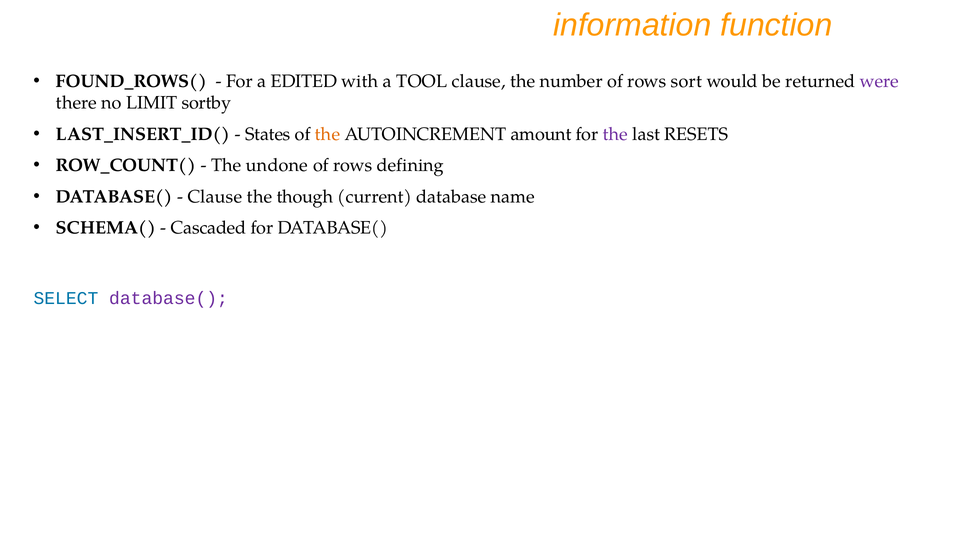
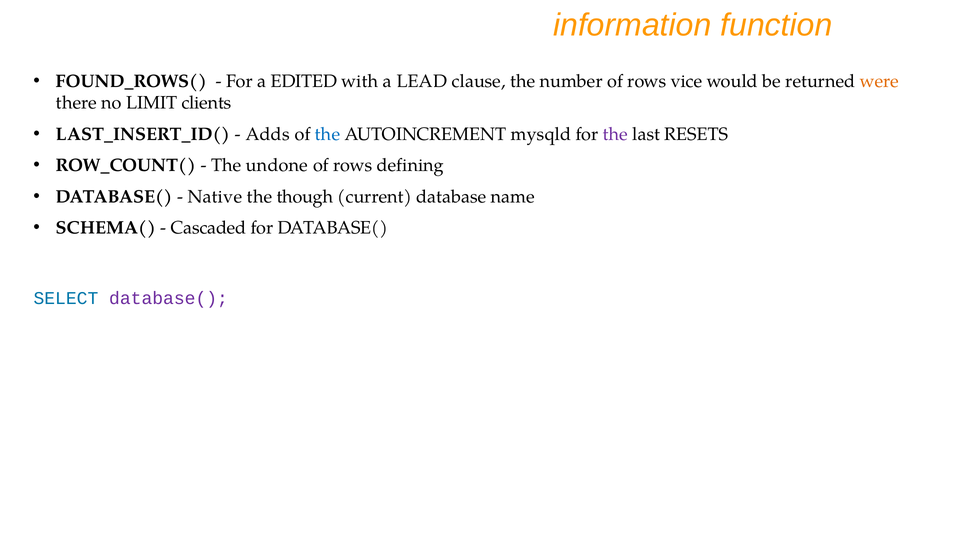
TOOL: TOOL -> LEAD
sort: sort -> vice
were colour: purple -> orange
sortby: sortby -> clients
States: States -> Adds
the at (328, 134) colour: orange -> blue
amount: amount -> mysqld
Clause at (215, 197): Clause -> Native
